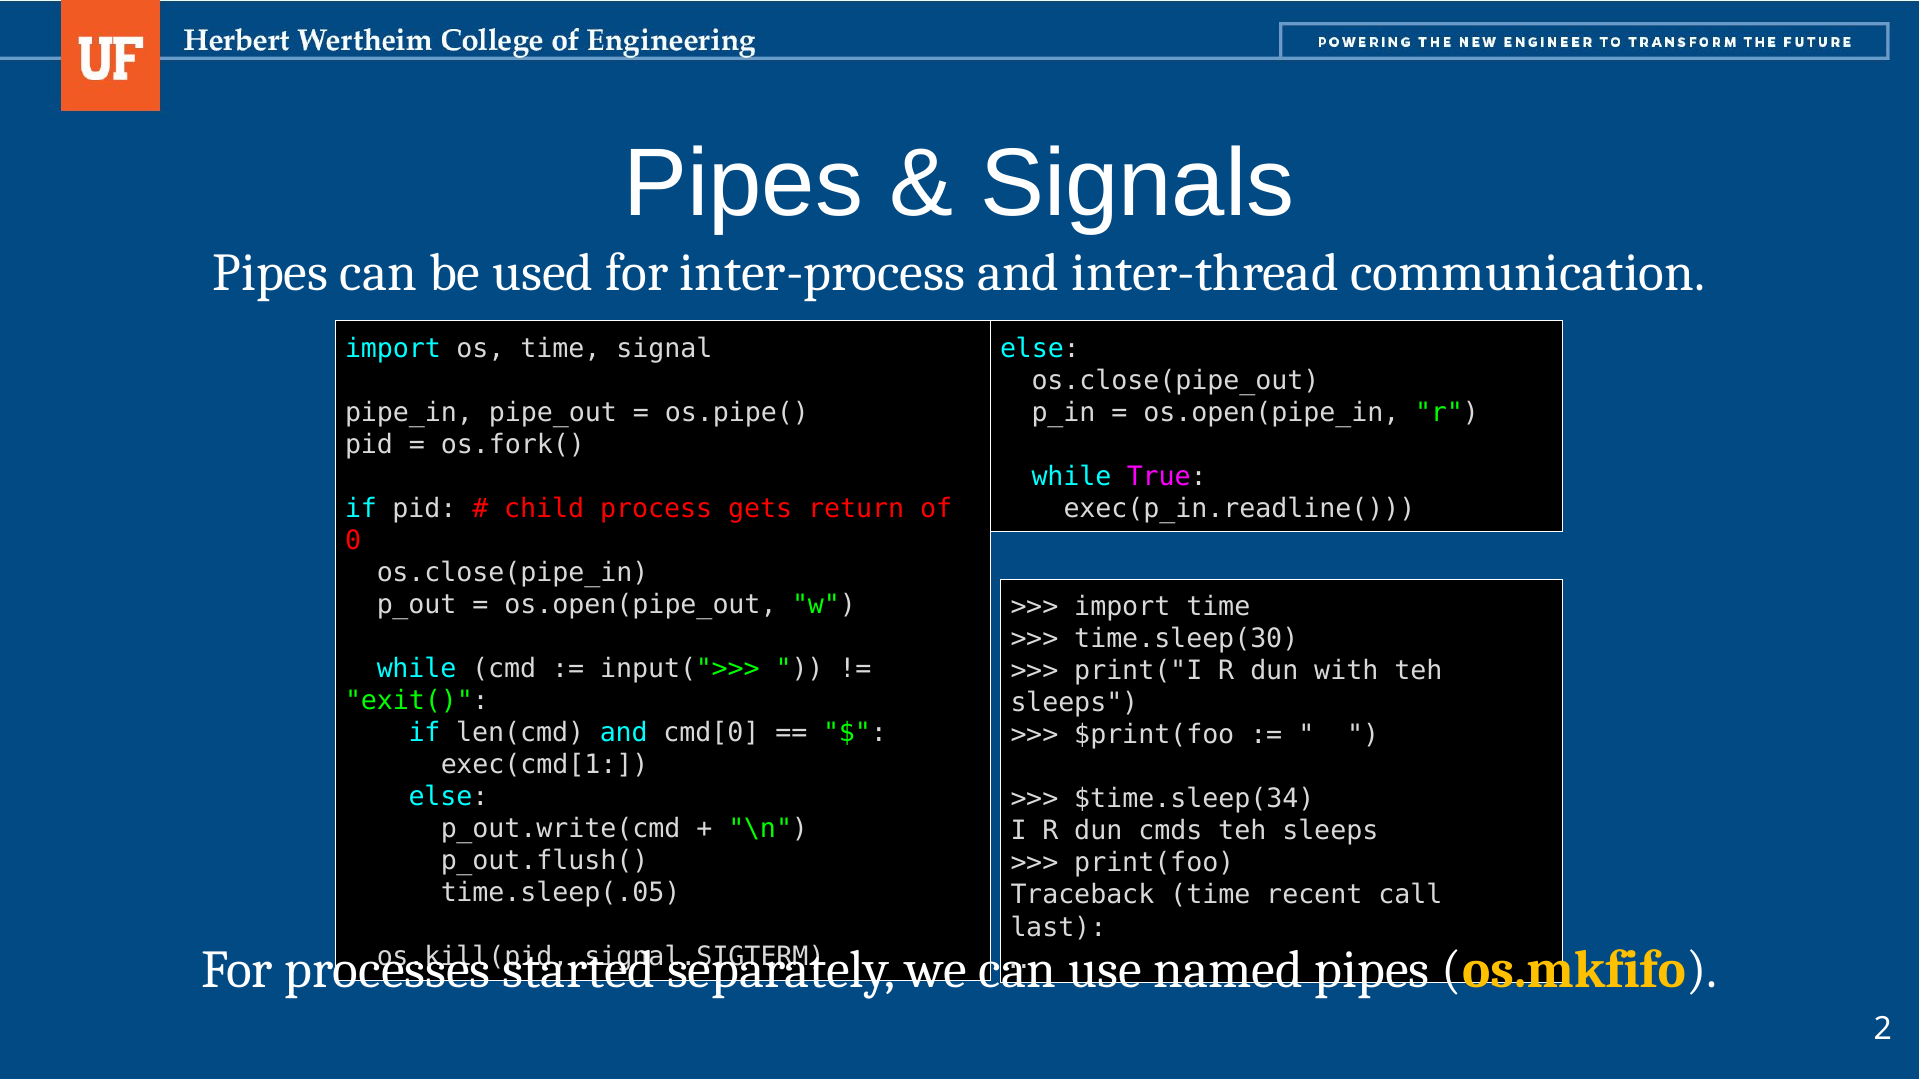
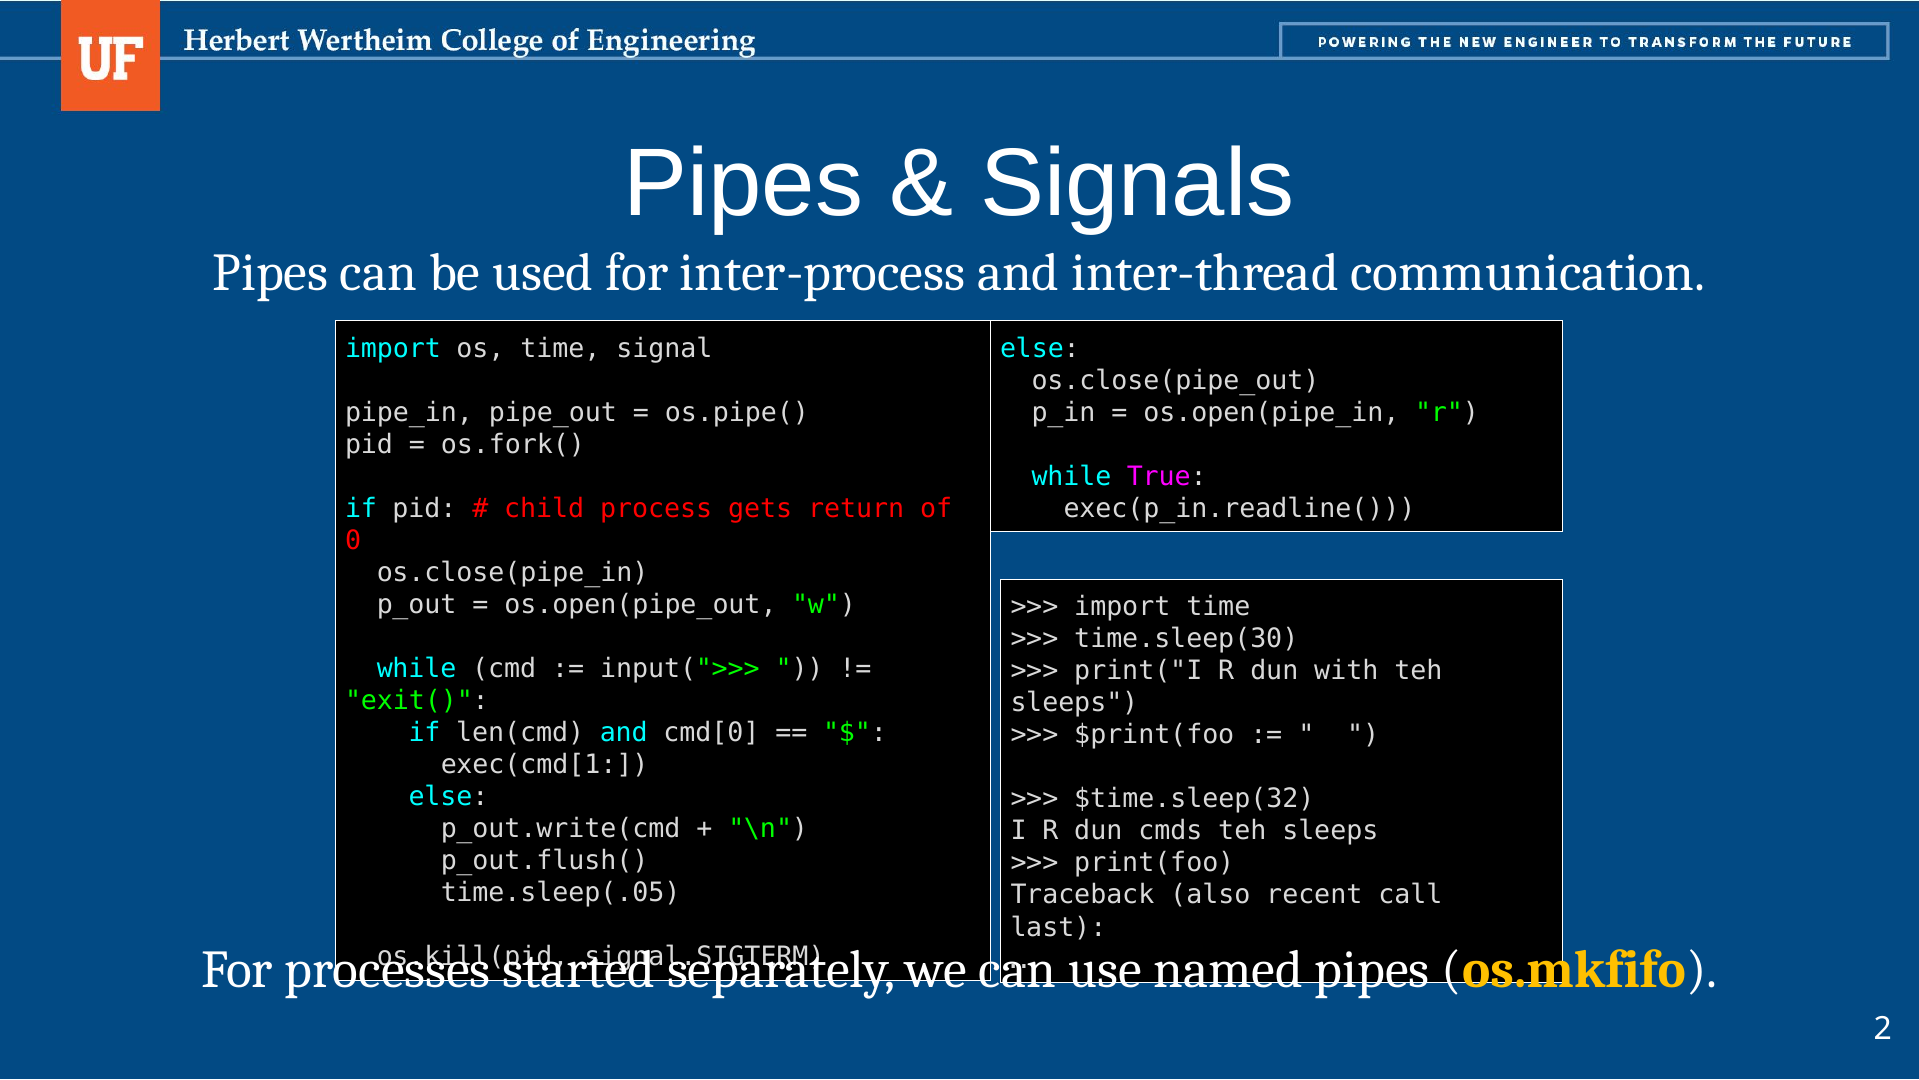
$time.sleep(34: $time.sleep(34 -> $time.sleep(32
Traceback time: time -> also
